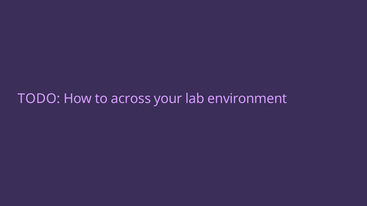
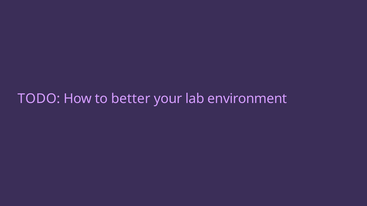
across: across -> better
